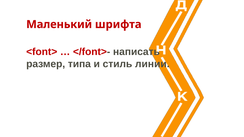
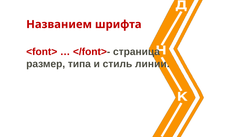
Маленький: Маленький -> Названием
написать: написать -> страница
